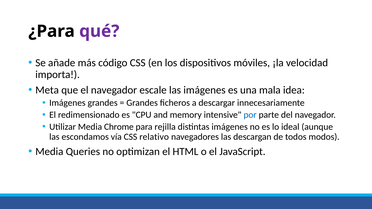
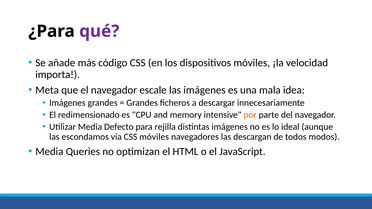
por colour: blue -> orange
Chrome: Chrome -> Defecto
CSS relativo: relativo -> móviles
